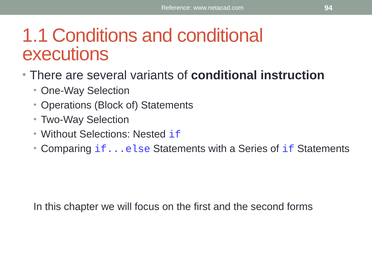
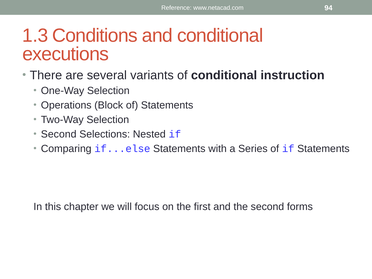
1.1: 1.1 -> 1.3
Without at (59, 134): Without -> Second
